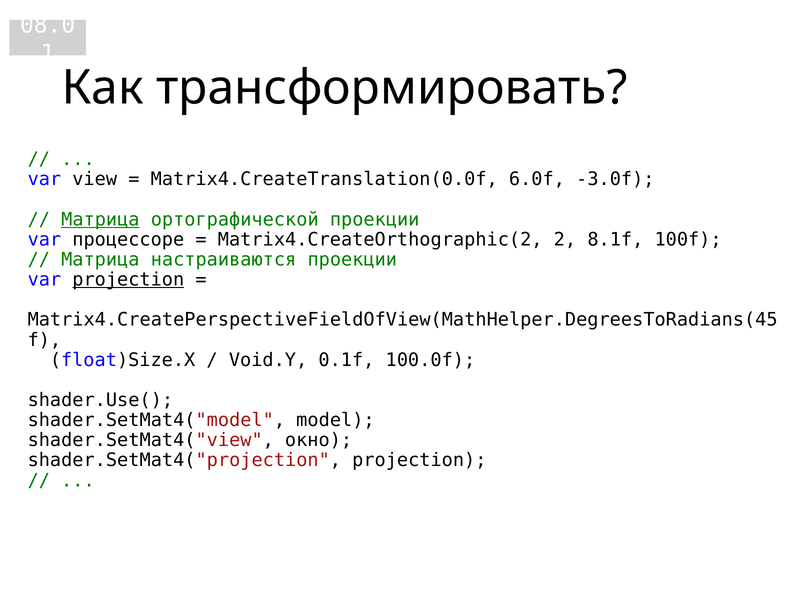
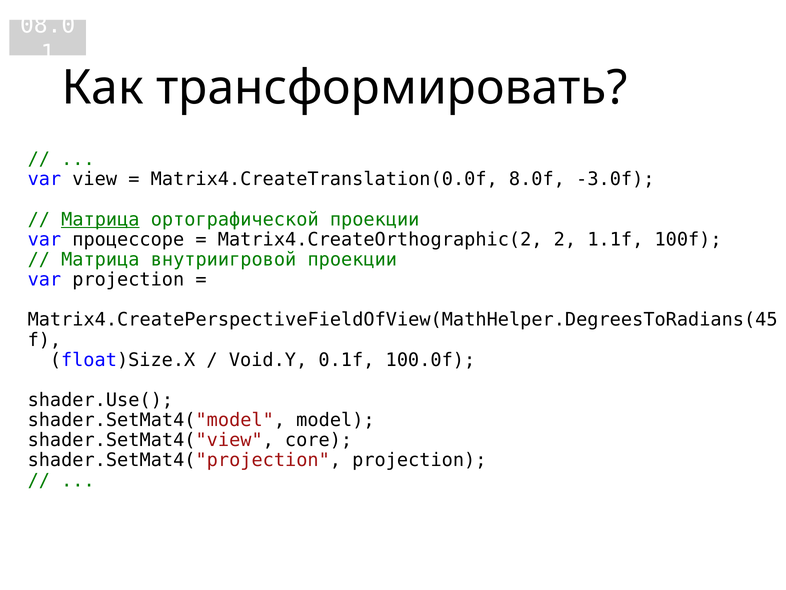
6.0f: 6.0f -> 8.0f
8.1f: 8.1f -> 1.1f
настраиваются: настраиваются -> внутриигровой
projection at (128, 279) underline: present -> none
окно: окно -> core
